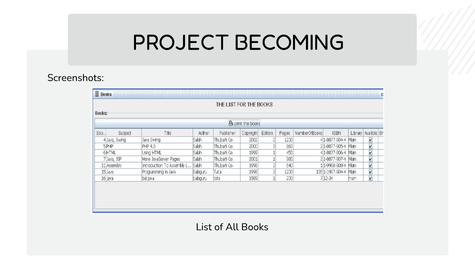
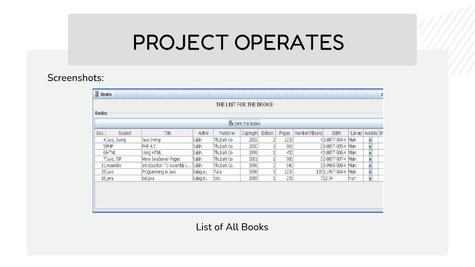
BECOMING: BECOMING -> OPERATES
